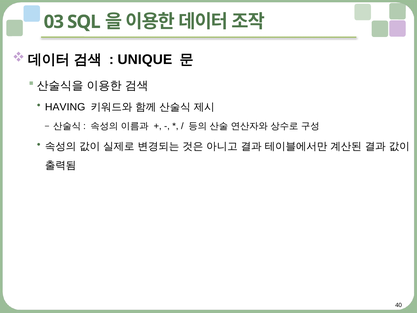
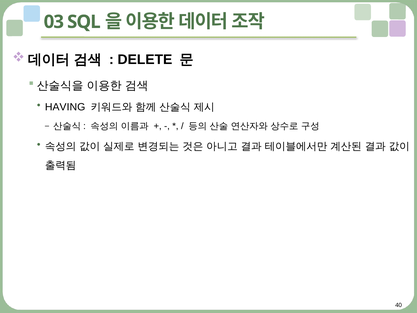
UNIQUE: UNIQUE -> DELETE
